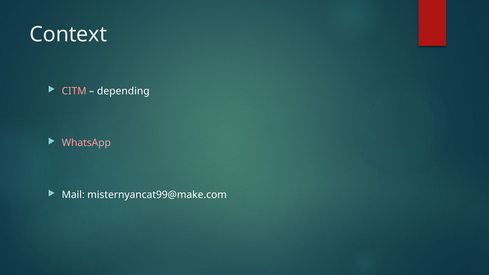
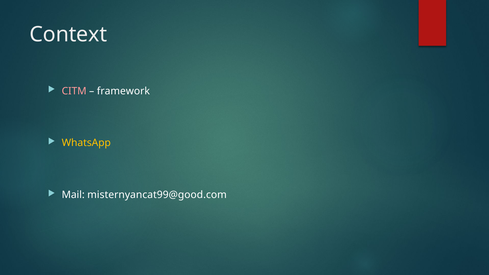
depending: depending -> framework
WhatsApp colour: pink -> yellow
misternyancat99@make.com: misternyancat99@make.com -> misternyancat99@good.com
